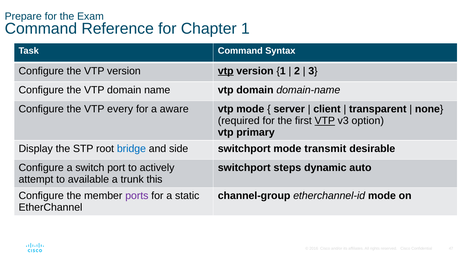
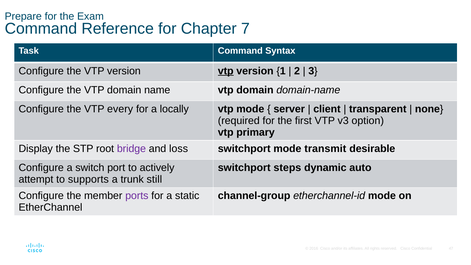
Chapter 1: 1 -> 7
aware: aware -> locally
VTP at (325, 121) underline: present -> none
bridge colour: blue -> purple
side: side -> loss
available: available -> supports
this: this -> still
